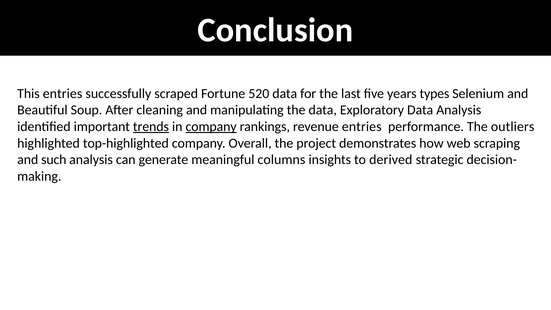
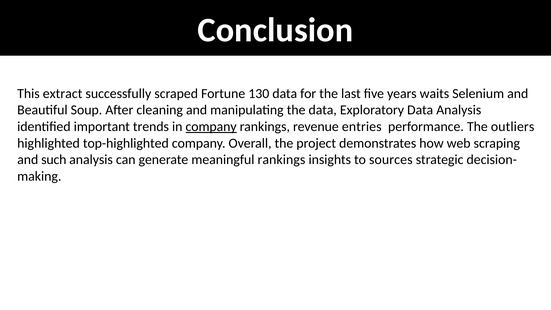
This entries: entries -> extract
520: 520 -> 130
types: types -> waits
trends underline: present -> none
meaningful columns: columns -> rankings
derived: derived -> sources
